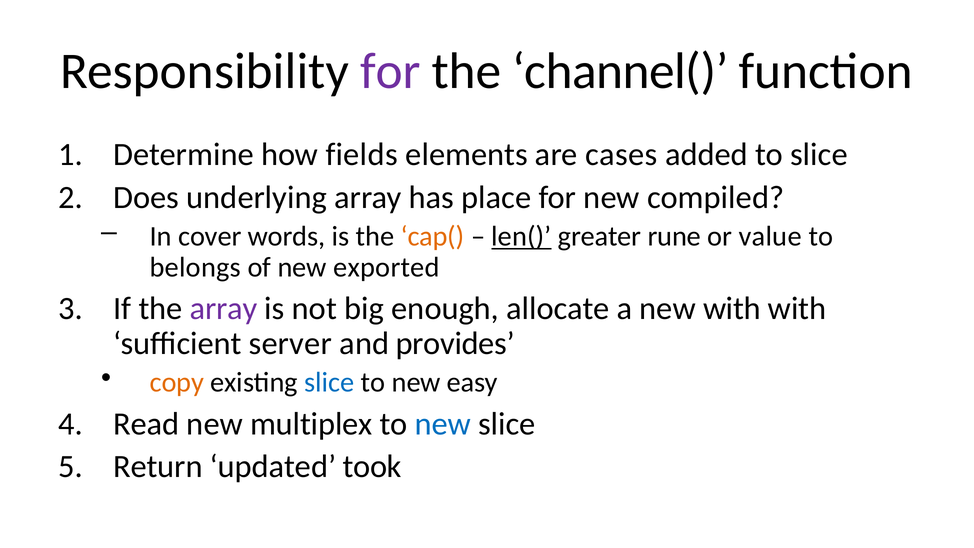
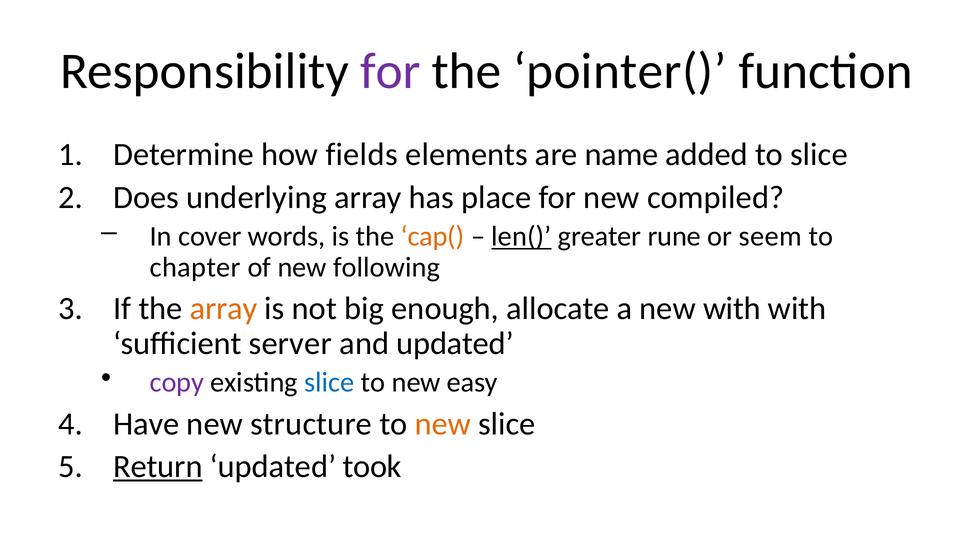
channel(: channel( -> pointer(
cases: cases -> name
value: value -> seem
belongs: belongs -> chapter
exported: exported -> following
array at (224, 308) colour: purple -> orange
and provides: provides -> updated
copy colour: orange -> purple
Read: Read -> Have
multiplex: multiplex -> structure
new at (443, 424) colour: blue -> orange
Return underline: none -> present
